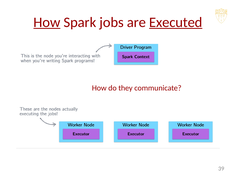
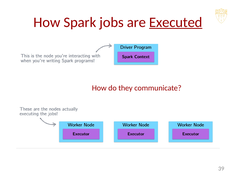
How at (47, 22) underline: present -> none
